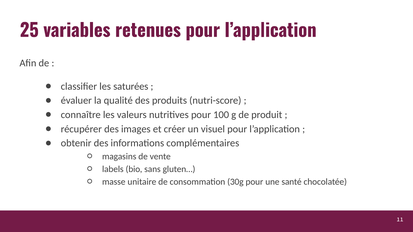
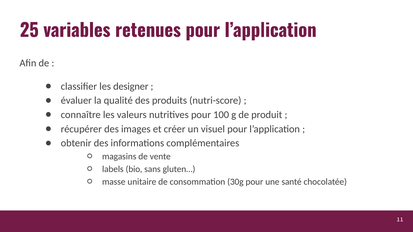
saturées: saturées -> designer
